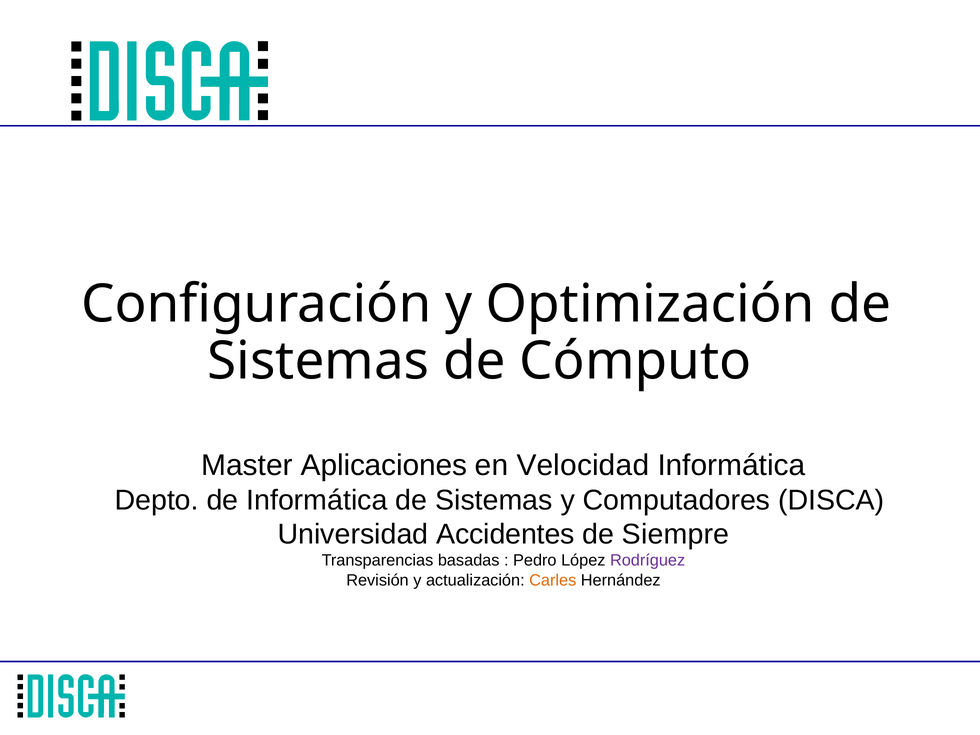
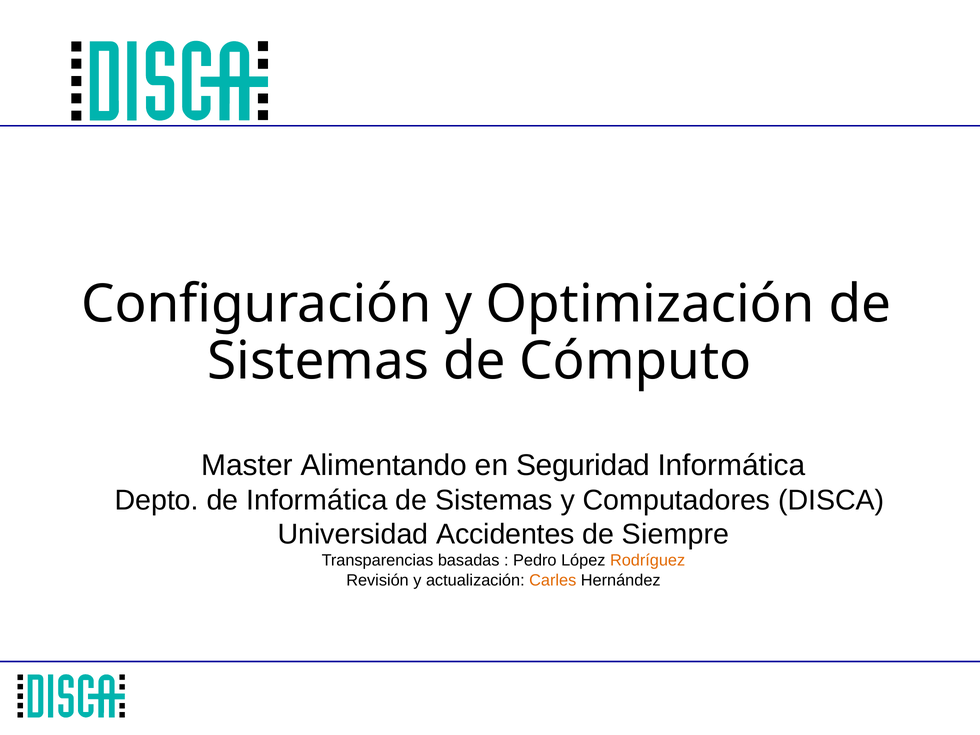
Aplicaciones: Aplicaciones -> Alimentando
Velocidad: Velocidad -> Seguridad
Rodríguez colour: purple -> orange
